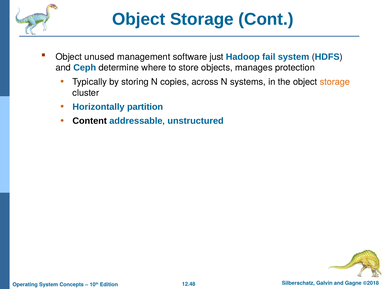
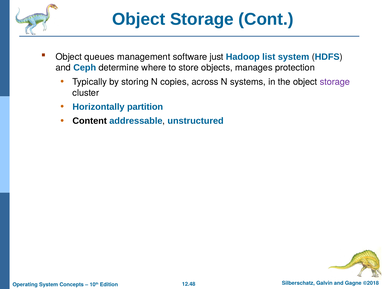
unused: unused -> queues
fail: fail -> list
storage at (335, 82) colour: orange -> purple
